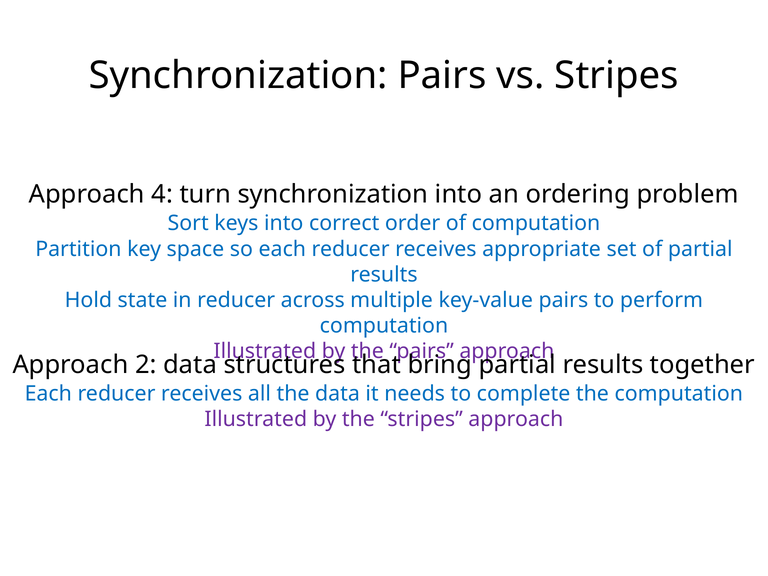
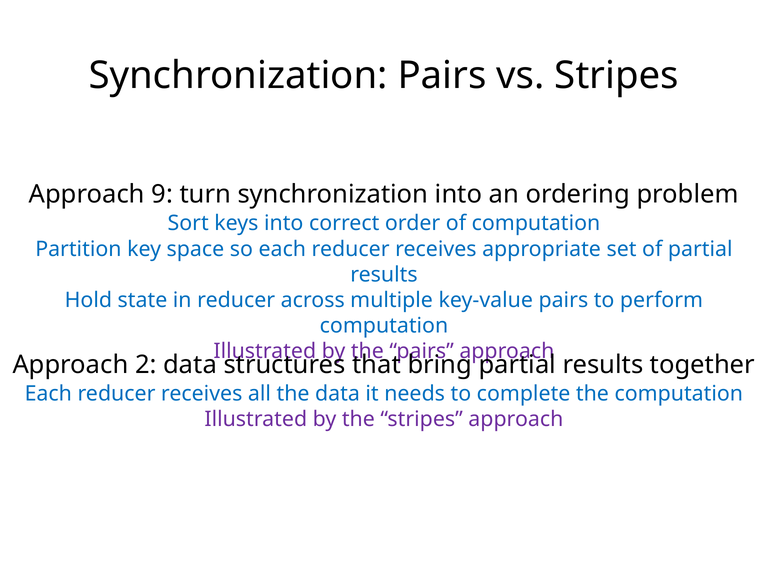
4: 4 -> 9
